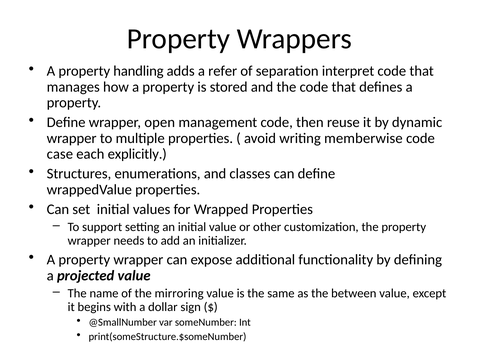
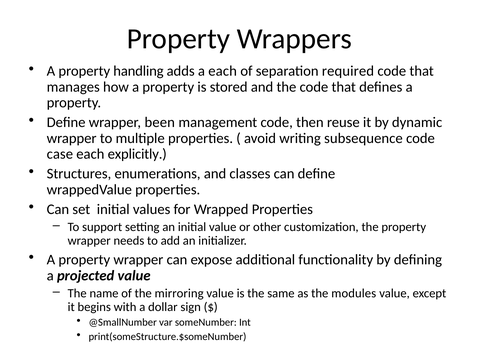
a refer: refer -> each
interpret: interpret -> required
open: open -> been
memberwise: memberwise -> subsequence
between: between -> modules
